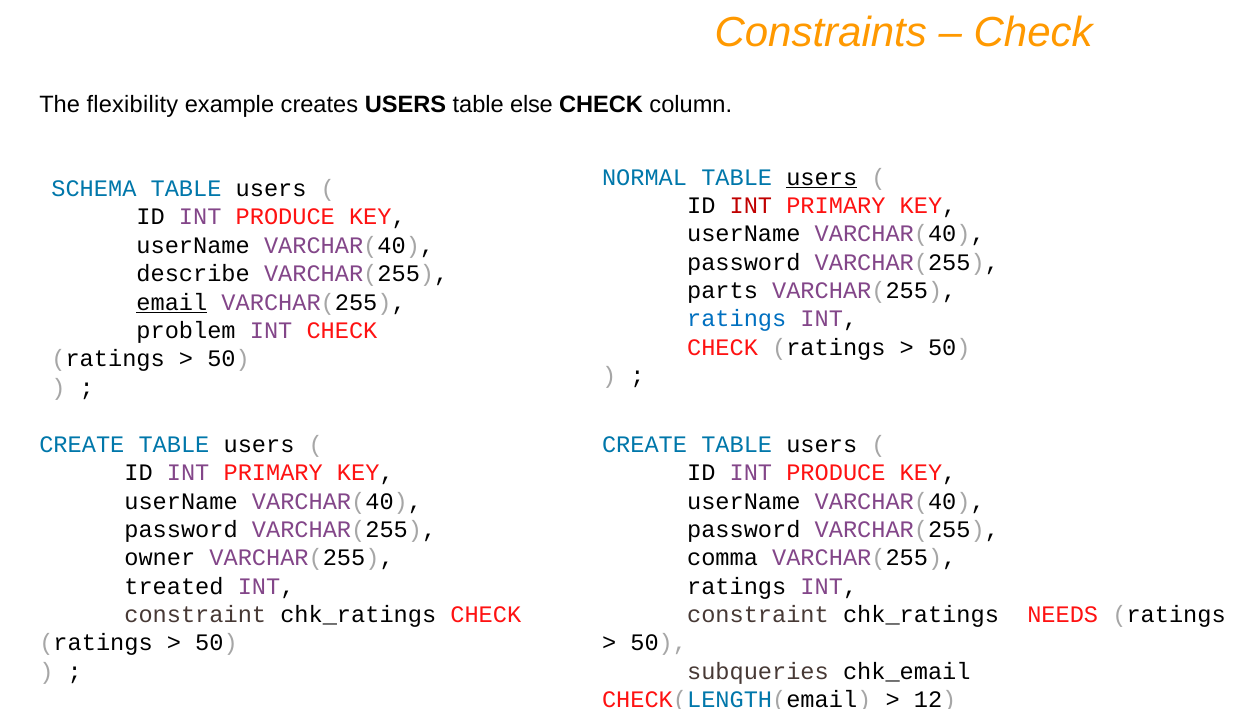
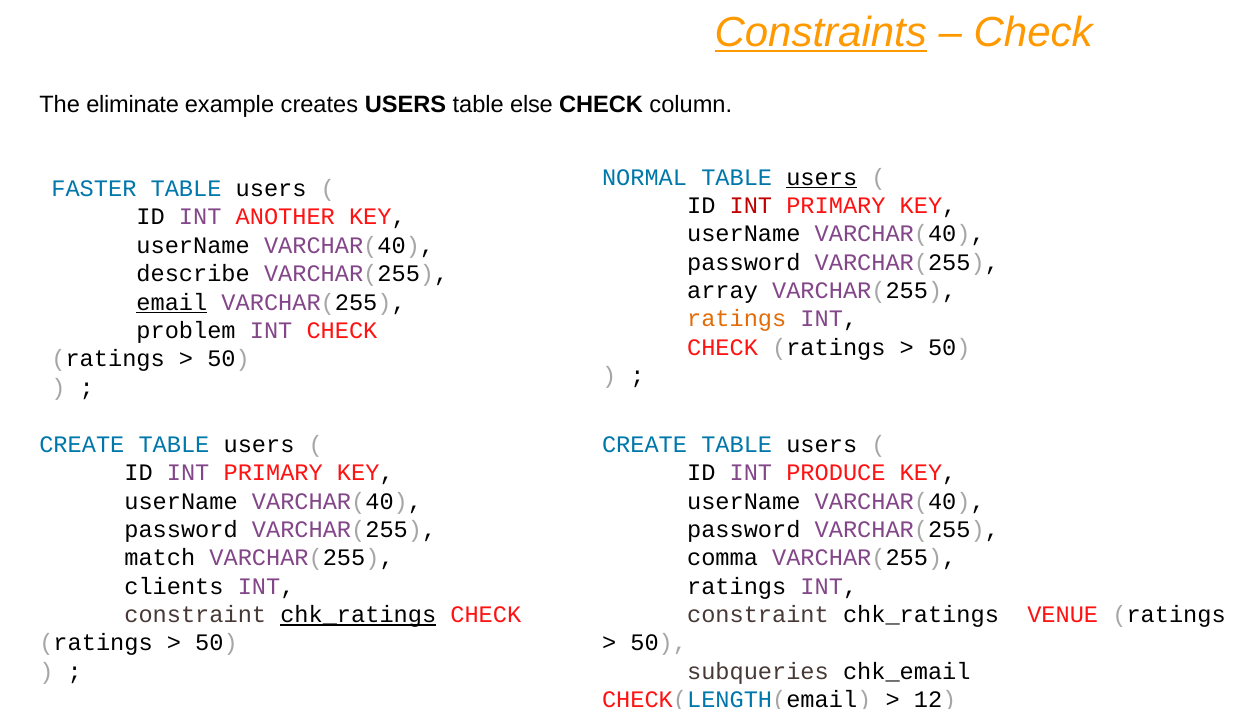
Constraints underline: none -> present
flexibility: flexibility -> eliminate
SCHEMA: SCHEMA -> FASTER
PRODUCE at (285, 217): PRODUCE -> ANOTHER
parts: parts -> array
ratings at (737, 319) colour: blue -> orange
owner: owner -> match
treated: treated -> clients
chk_ratings at (358, 614) underline: none -> present
NEEDS: NEEDS -> VENUE
